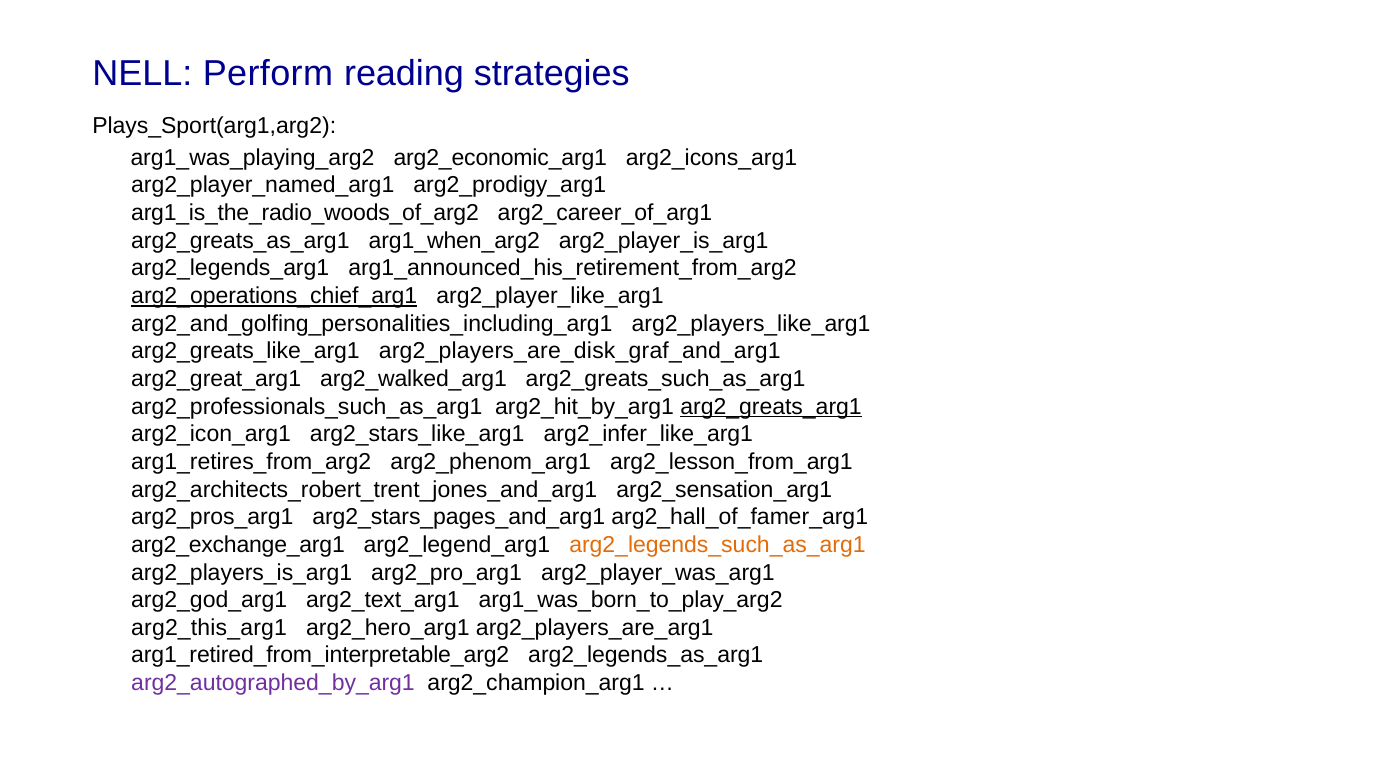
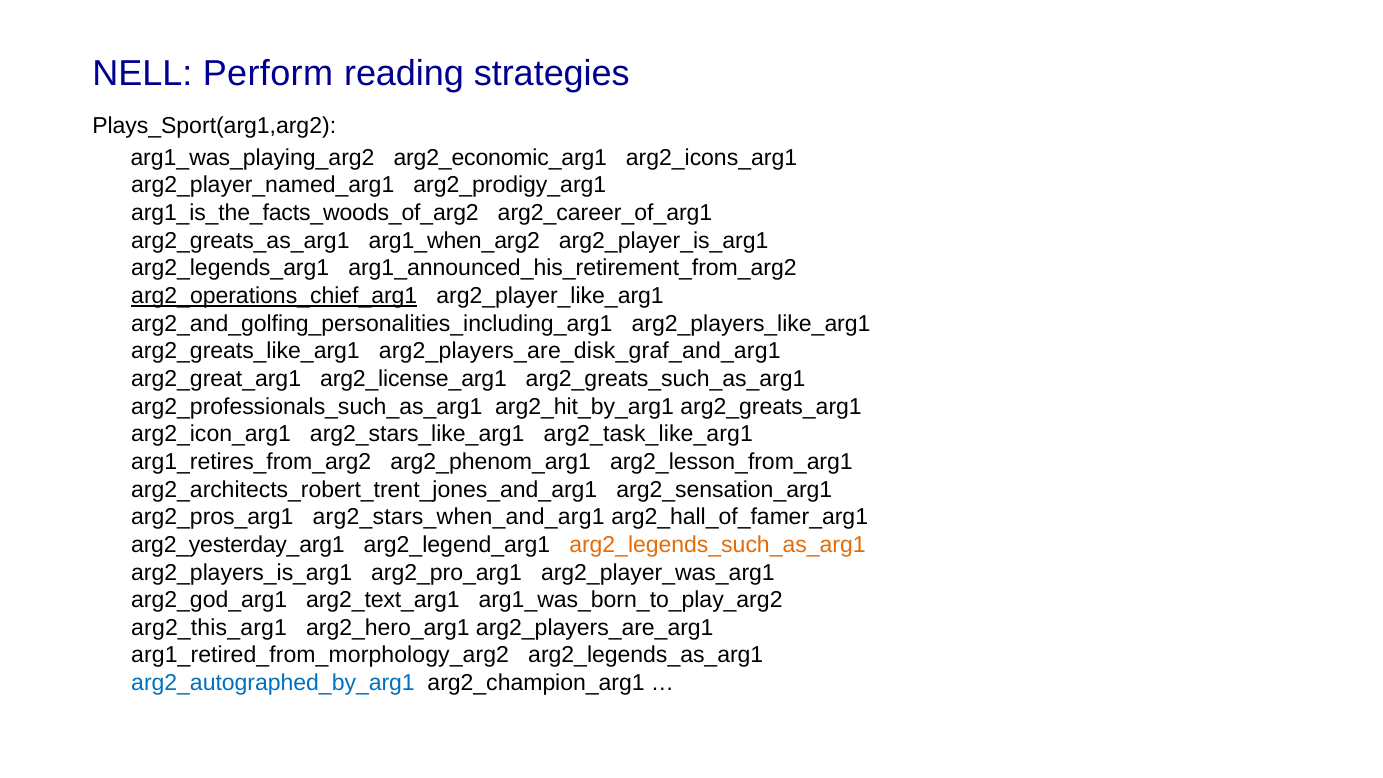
arg1_is_the_radio_woods_of_arg2: arg1_is_the_radio_woods_of_arg2 -> arg1_is_the_facts_woods_of_arg2
arg2_walked_arg1: arg2_walked_arg1 -> arg2_license_arg1
arg2_greats_arg1 underline: present -> none
arg2_infer_like_arg1: arg2_infer_like_arg1 -> arg2_task_like_arg1
arg2_stars_pages_and_arg1: arg2_stars_pages_and_arg1 -> arg2_stars_when_and_arg1
arg2_exchange_arg1: arg2_exchange_arg1 -> arg2_yesterday_arg1
arg1_retired_from_interpretable_arg2: arg1_retired_from_interpretable_arg2 -> arg1_retired_from_morphology_arg2
arg2_autographed_by_arg1 colour: purple -> blue
